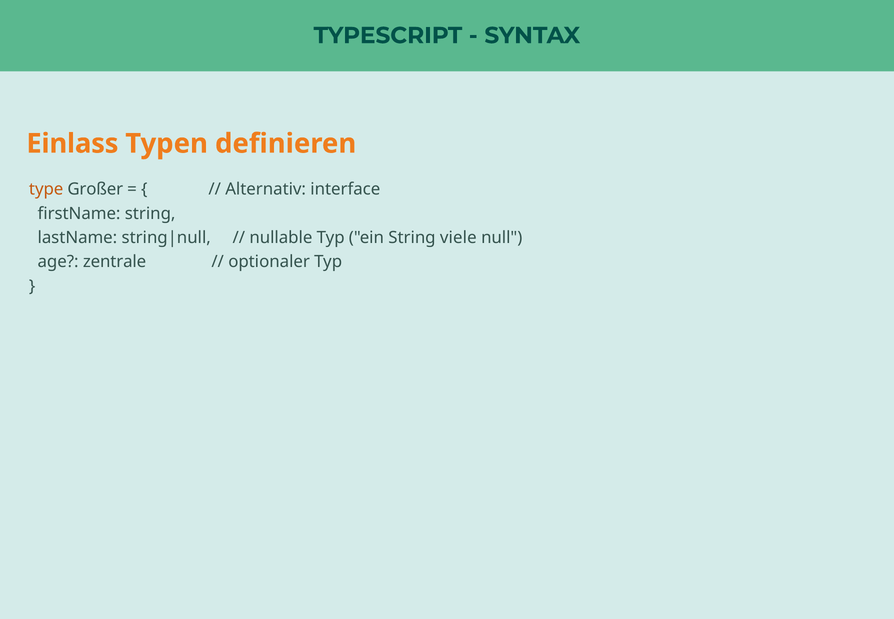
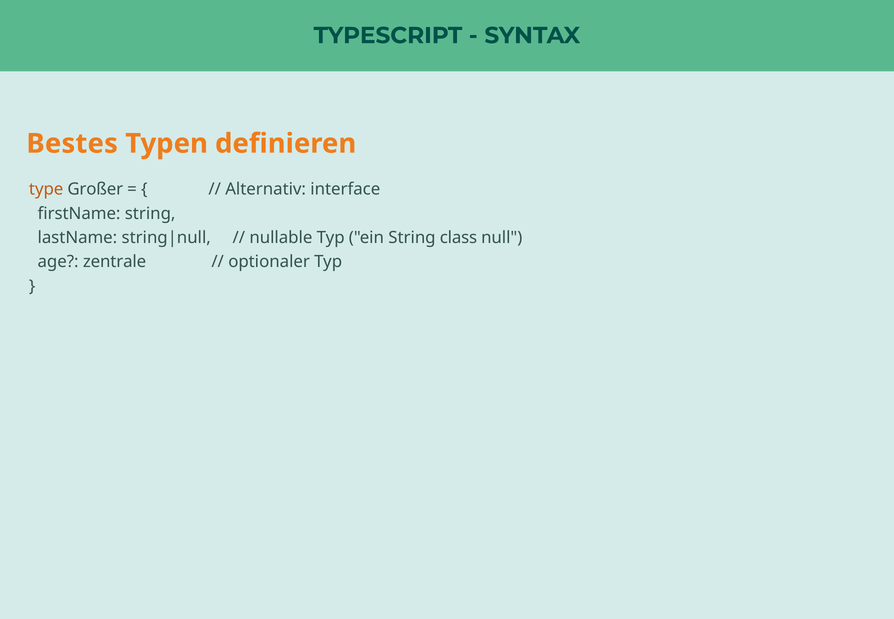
Einlass: Einlass -> Bestes
viele: viele -> class
